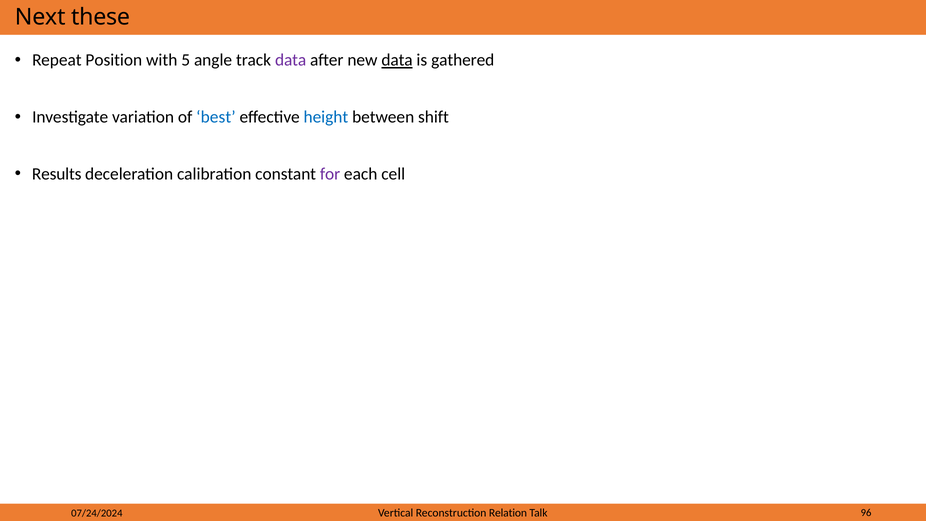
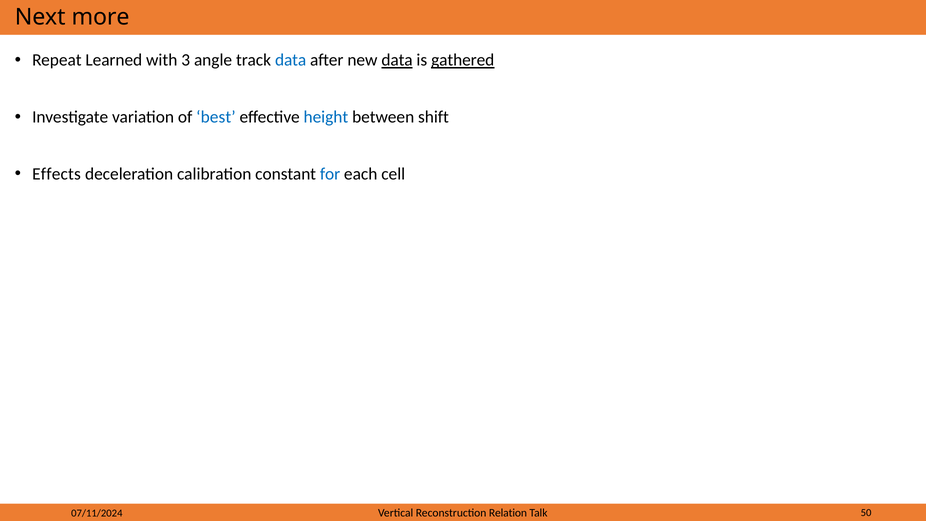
these: these -> more
Position: Position -> Learned
5: 5 -> 3
data at (291, 60) colour: purple -> blue
gathered underline: none -> present
Results: Results -> Effects
for colour: purple -> blue
96: 96 -> 50
07/24/2024: 07/24/2024 -> 07/11/2024
